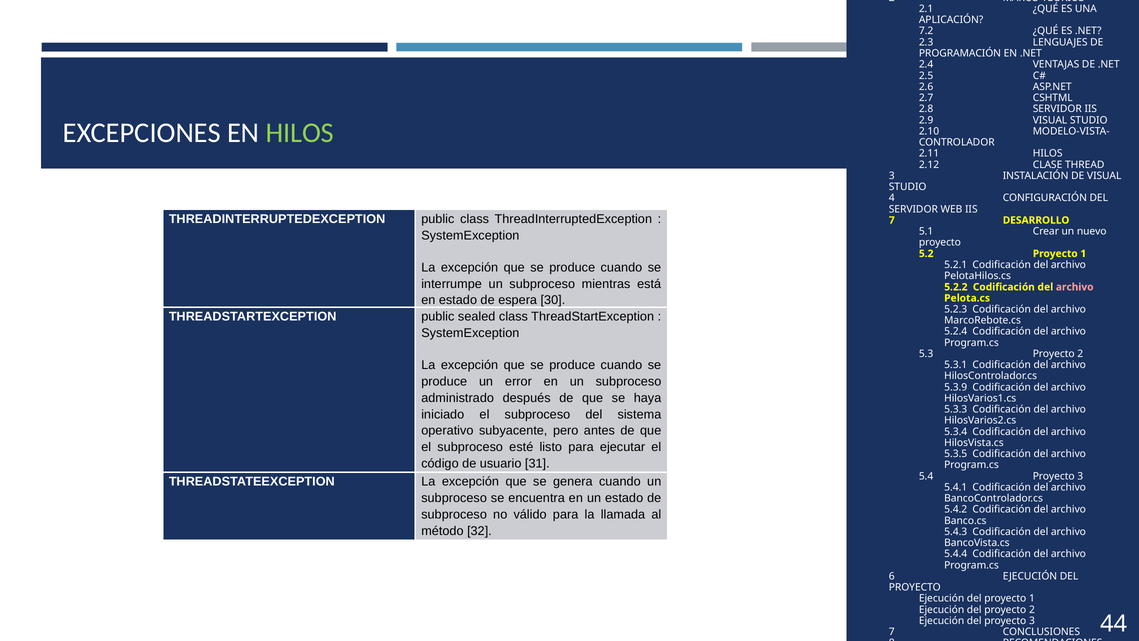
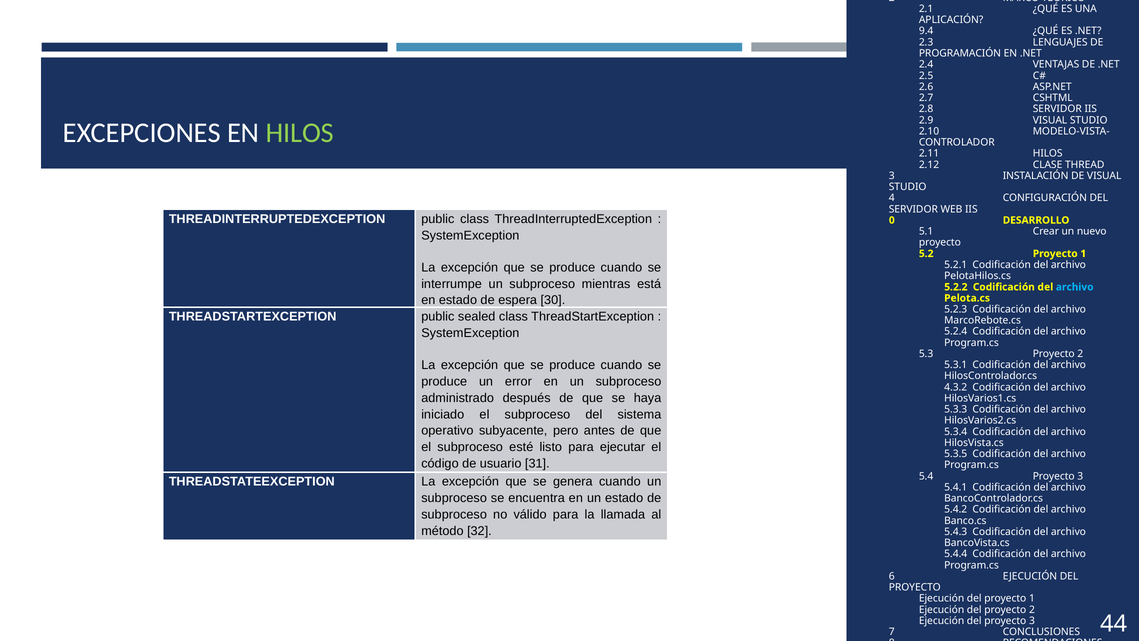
7.2: 7.2 -> 9.4
7 at (892, 220): 7 -> 0
archivo at (1075, 287) colour: pink -> light blue
5.3.9: 5.3.9 -> 4.3.2
